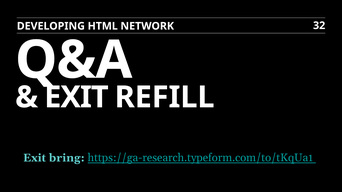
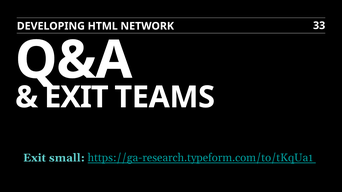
32: 32 -> 33
REFILL: REFILL -> TEAMS
bring: bring -> small
